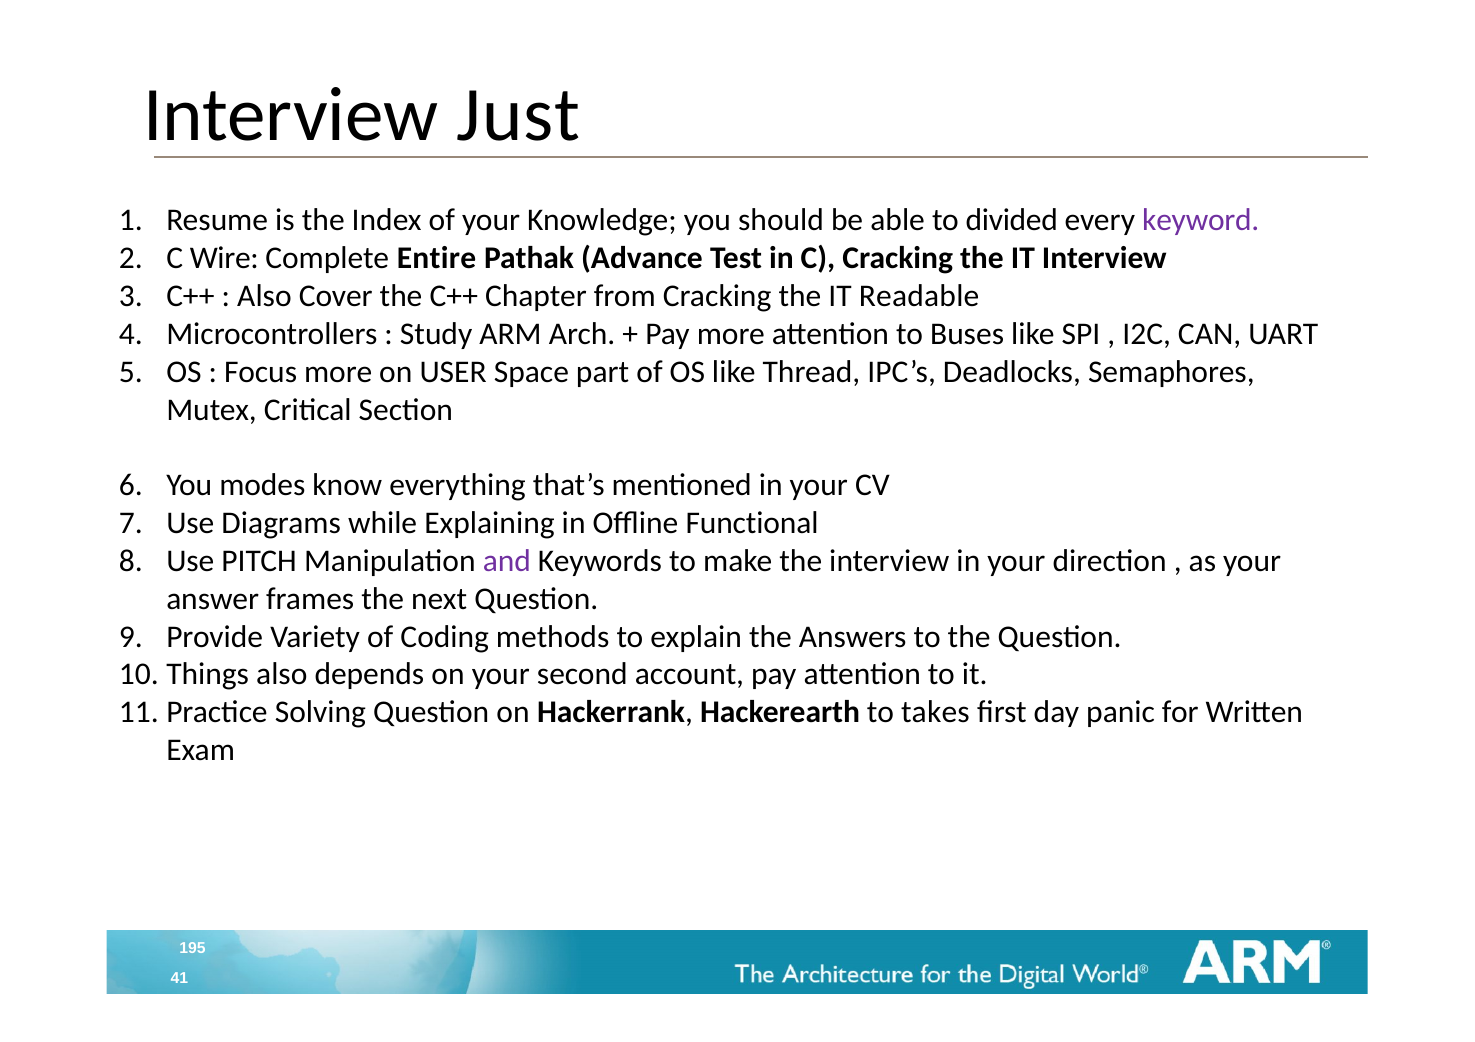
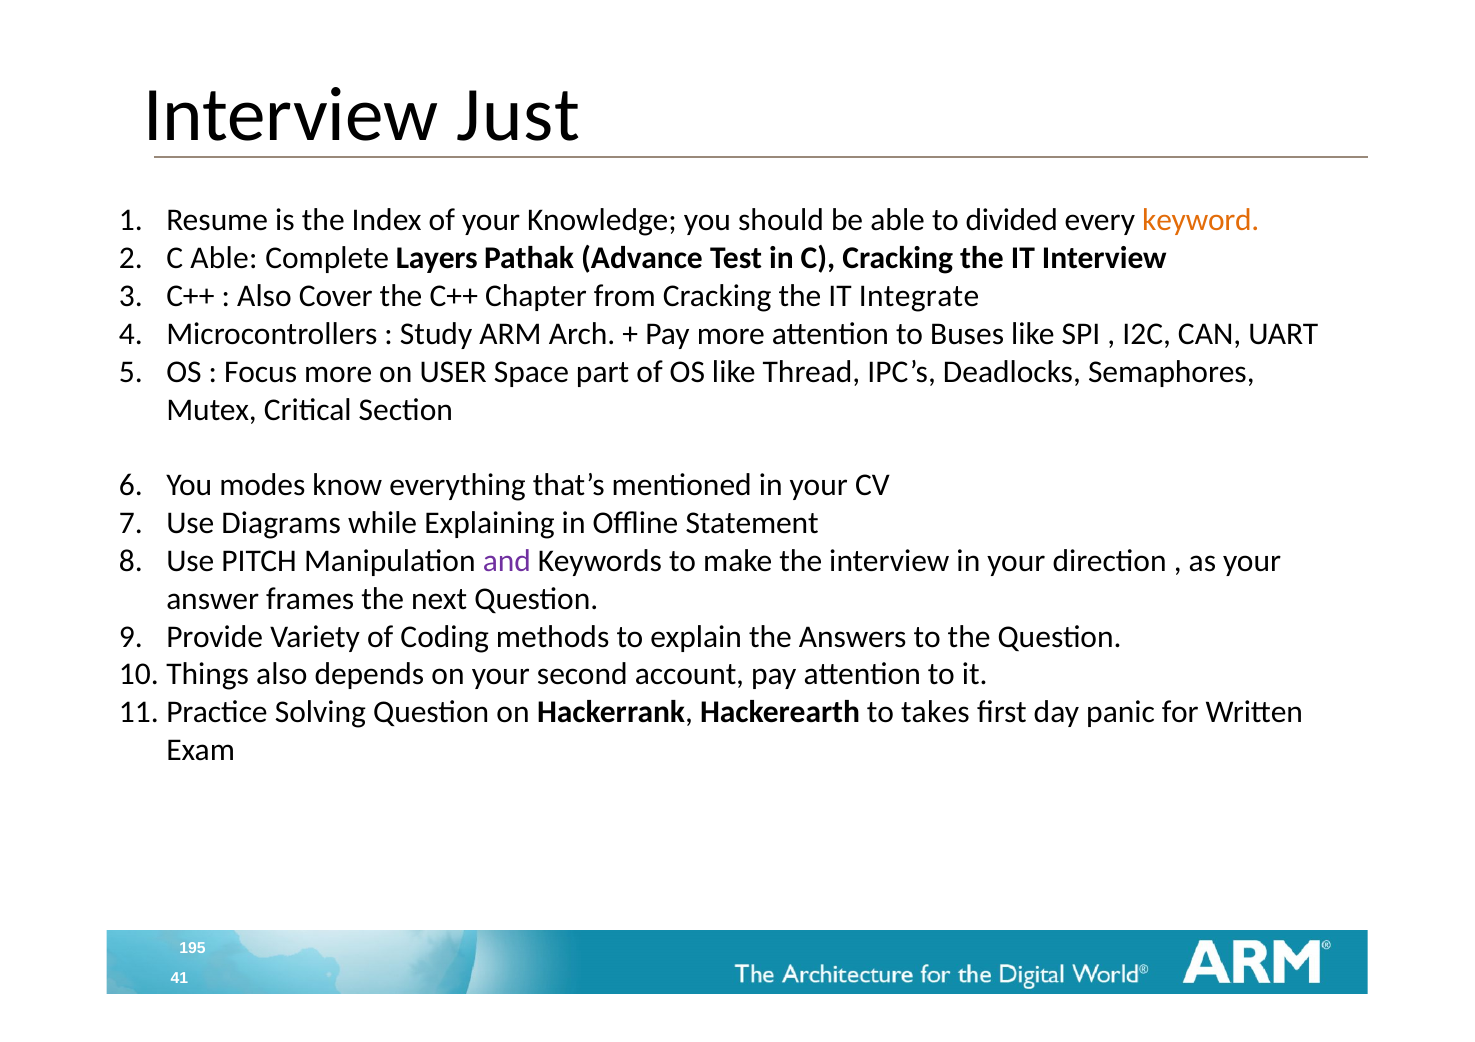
keyword colour: purple -> orange
C Wire: Wire -> Able
Entire: Entire -> Layers
Readable: Readable -> Integrate
Functional: Functional -> Statement
